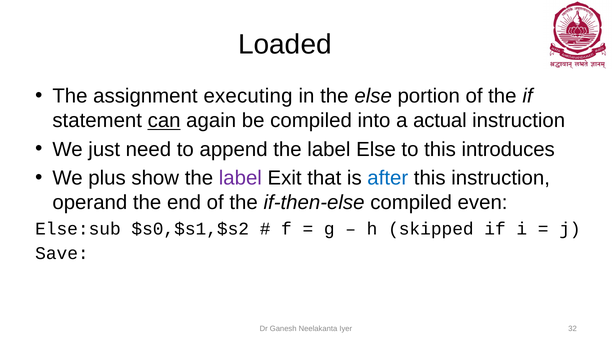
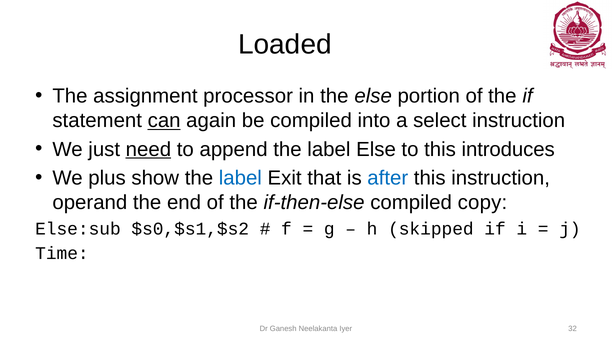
executing: executing -> processor
actual: actual -> select
need underline: none -> present
label at (240, 178) colour: purple -> blue
even: even -> copy
Save: Save -> Time
